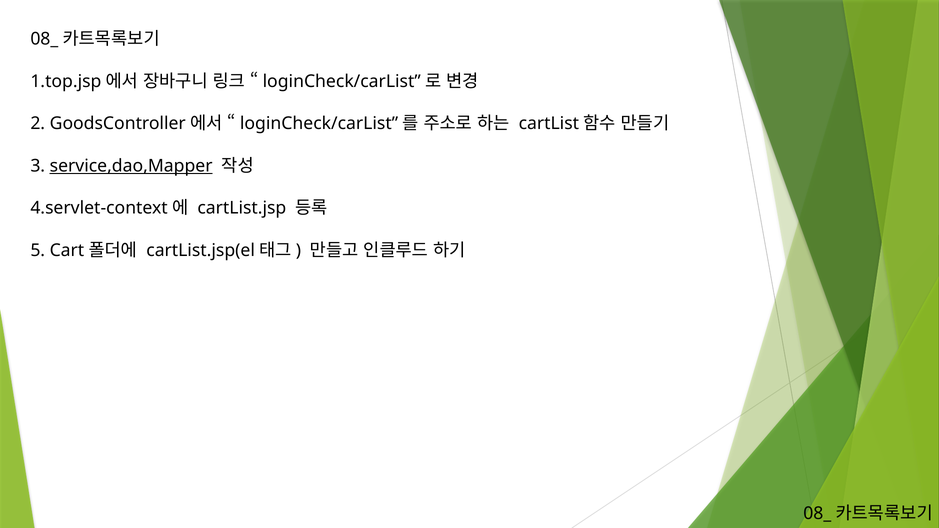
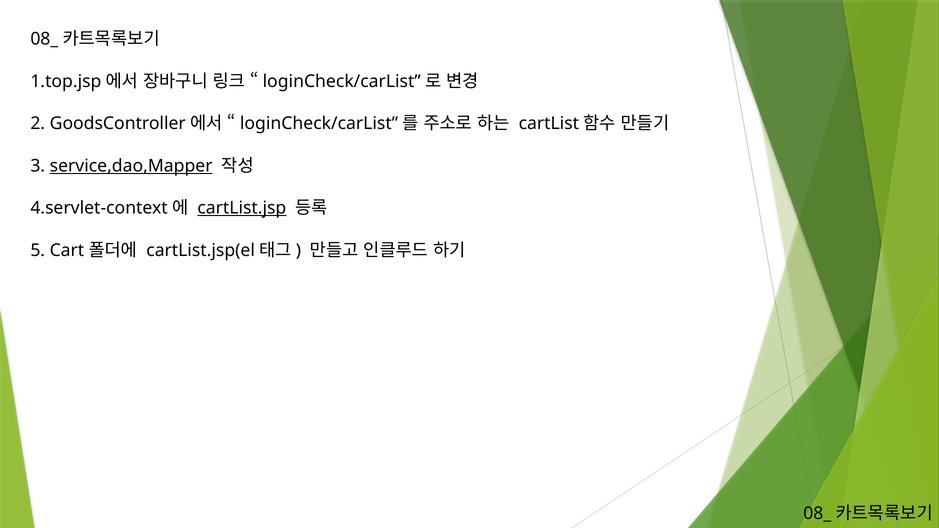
cartList.jsp underline: none -> present
